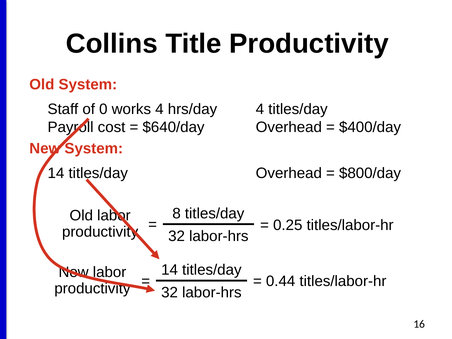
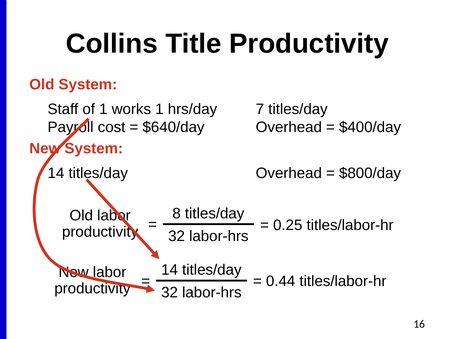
of 0: 0 -> 1
works 4: 4 -> 1
hrs/day 4: 4 -> 7
